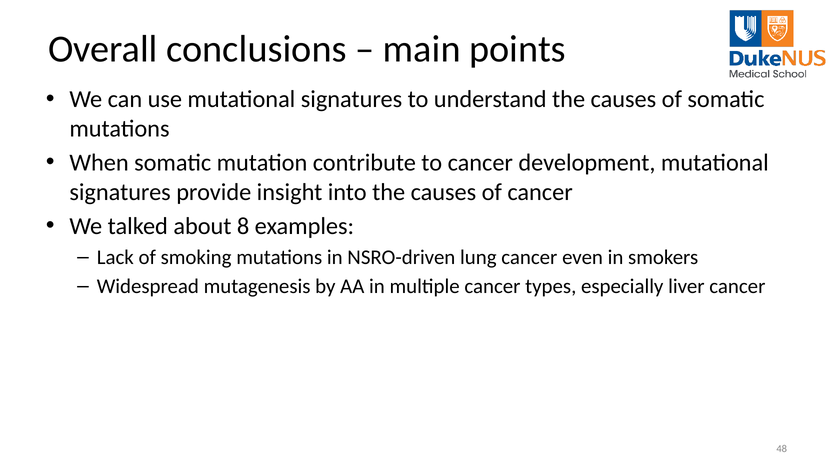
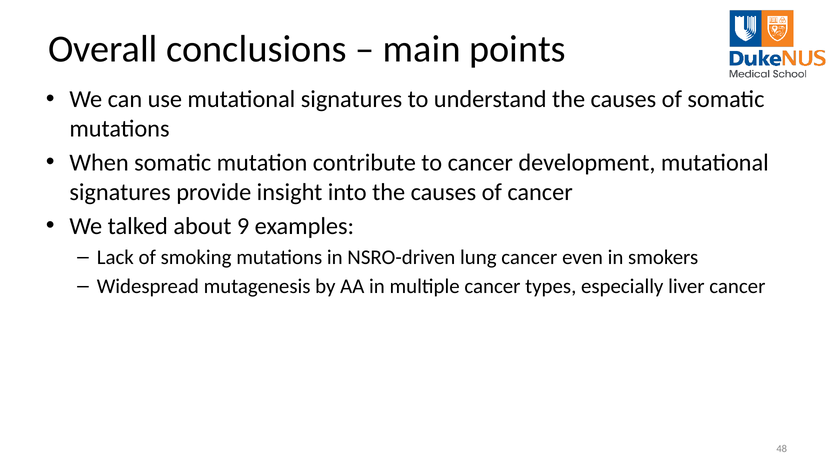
8: 8 -> 9
